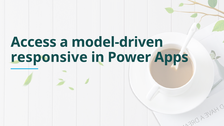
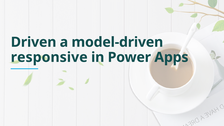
Access: Access -> Driven
